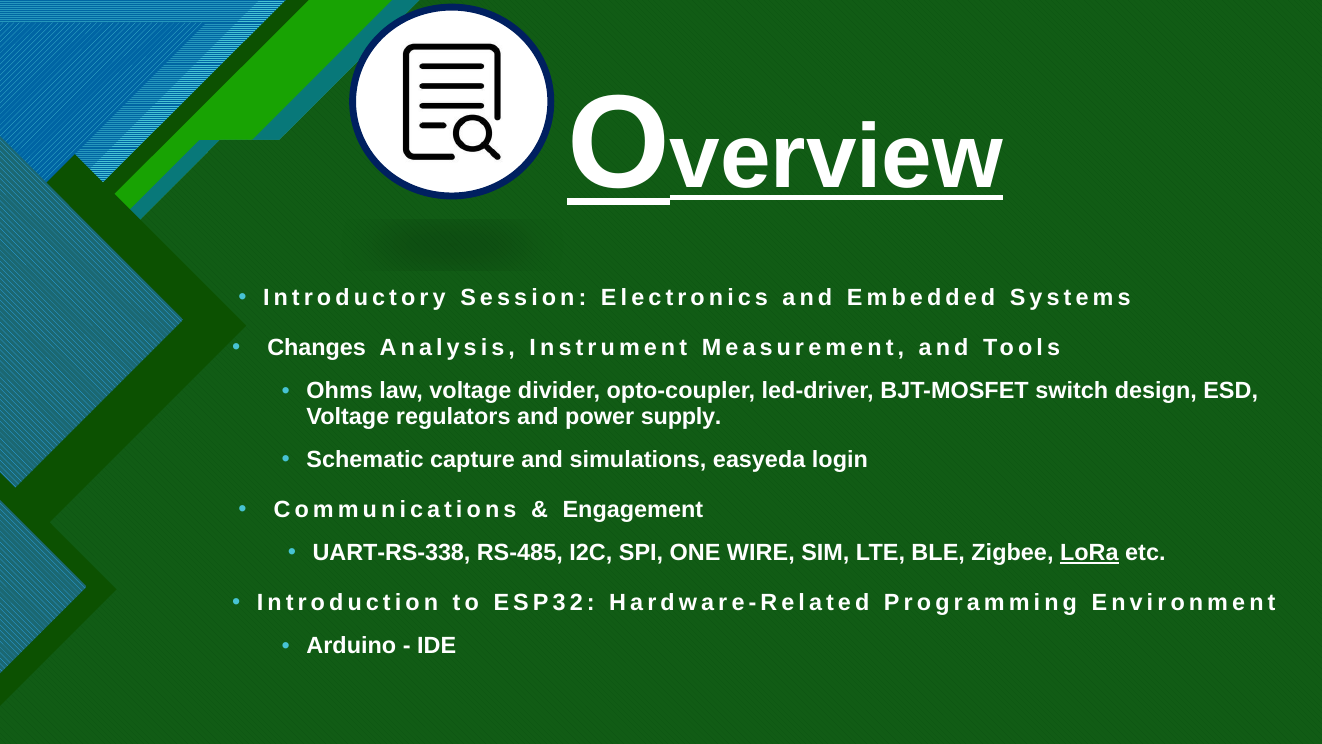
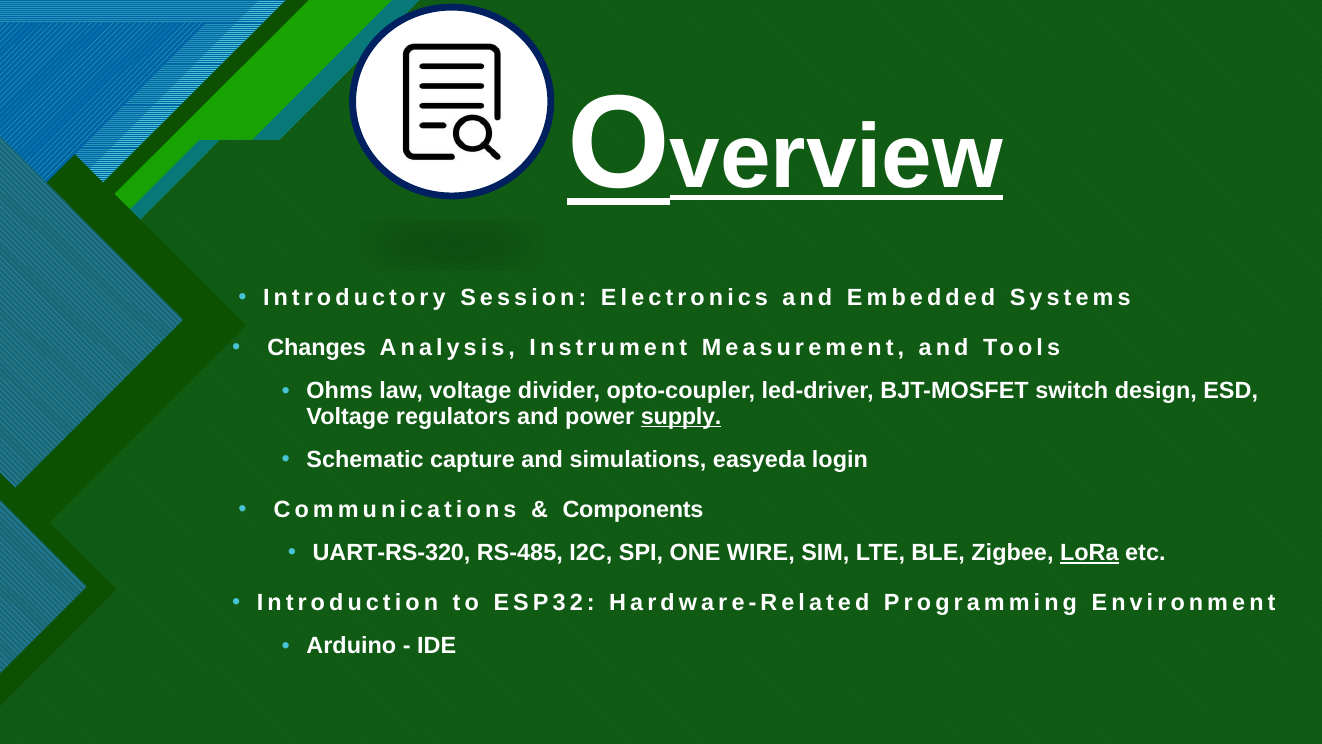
supply underline: none -> present
Engagement: Engagement -> Components
UART-RS-338: UART-RS-338 -> UART-RS-320
